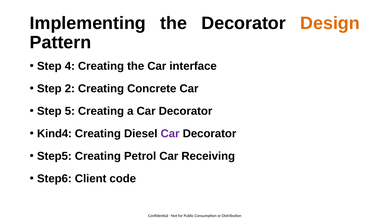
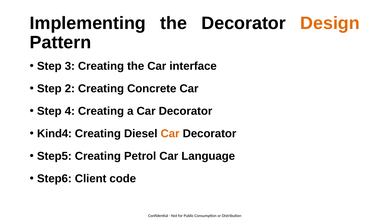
4: 4 -> 3
5: 5 -> 4
Car at (170, 133) colour: purple -> orange
Receiving: Receiving -> Language
